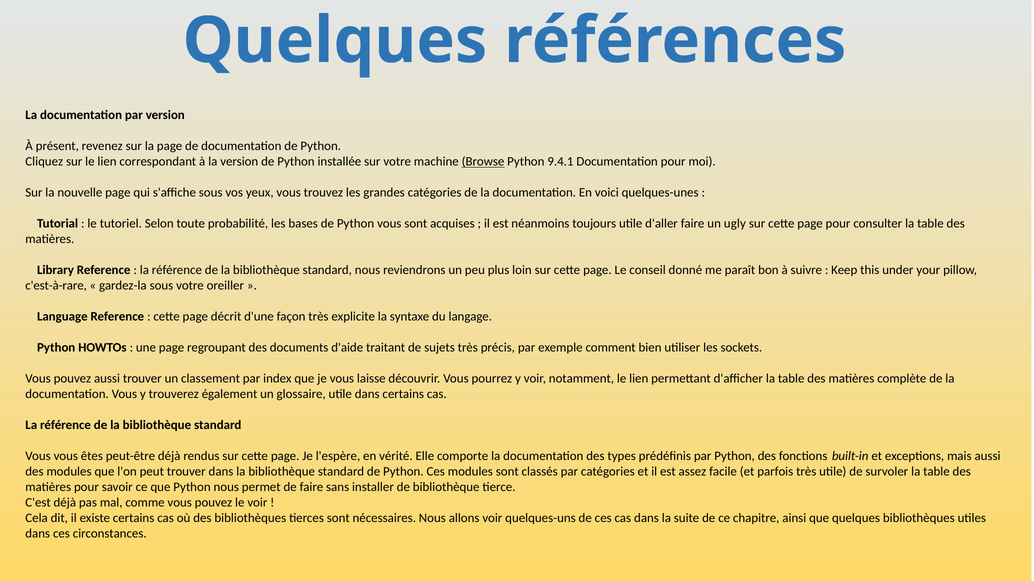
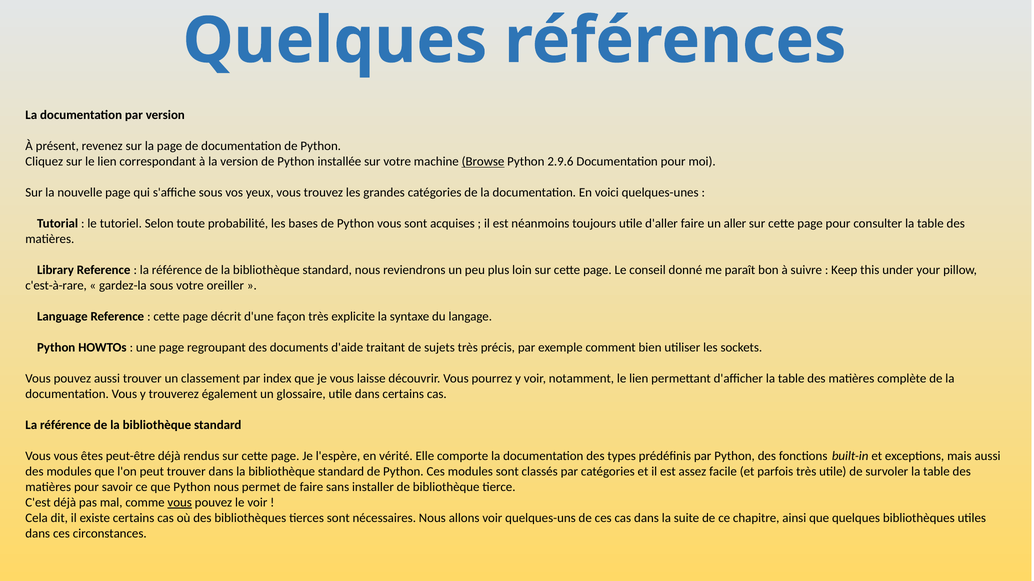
9.4.1: 9.4.1 -> 2.9.6
ugly: ugly -> aller
vous at (180, 503) underline: none -> present
